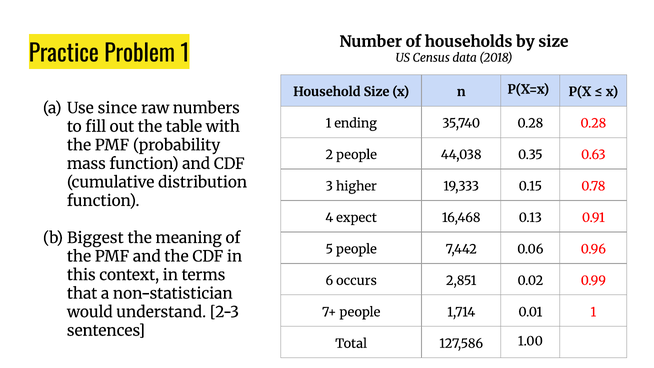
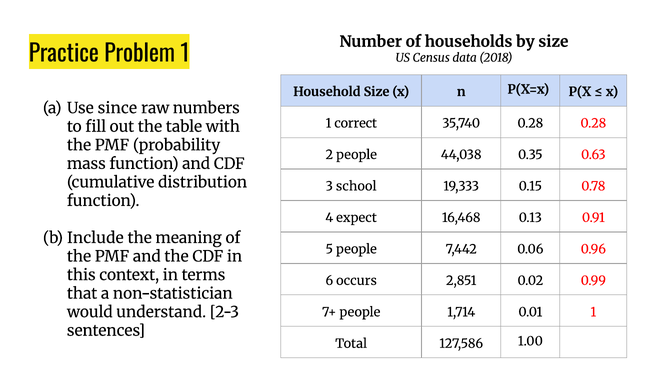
ending: ending -> correct
higher: higher -> school
Biggest: Biggest -> Include
